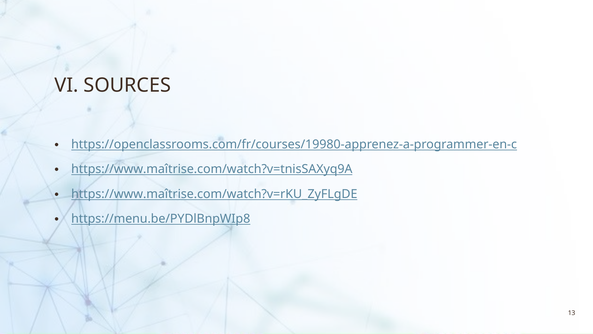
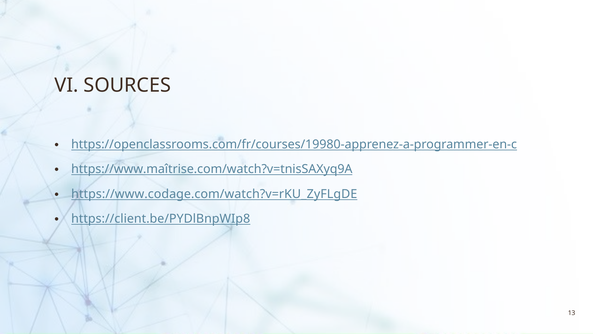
https://www.maîtrise.com/watch?v=rKU_ZyFLgDE: https://www.maîtrise.com/watch?v=rKU_ZyFLgDE -> https://www.codage.com/watch?v=rKU_ZyFLgDE
https://menu.be/PYDlBnpWIp8: https://menu.be/PYDlBnpWIp8 -> https://client.be/PYDlBnpWIp8
